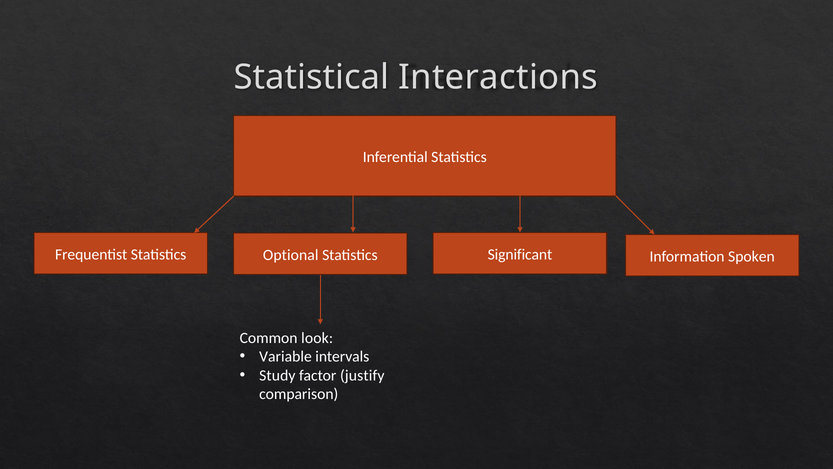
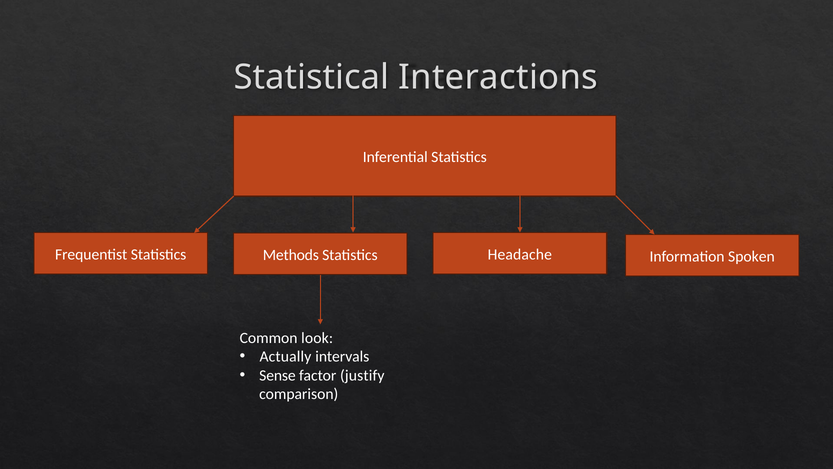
Optional: Optional -> Methods
Significant: Significant -> Headache
Variable: Variable -> Actually
Study: Study -> Sense
